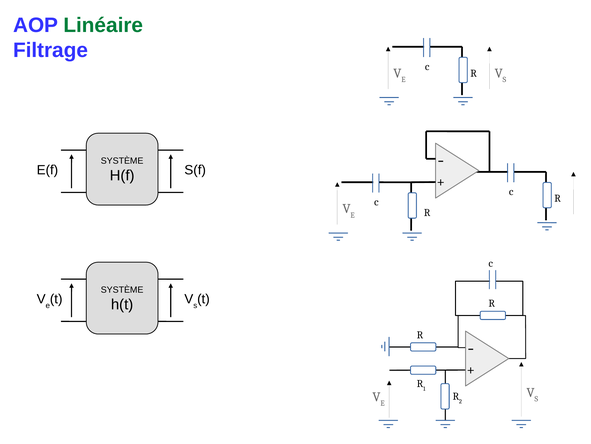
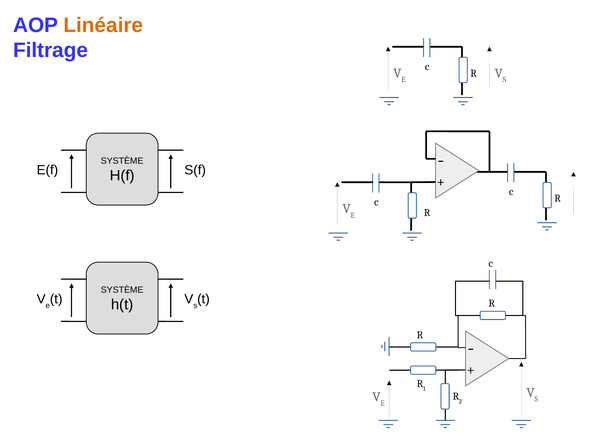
Linéaire colour: green -> orange
